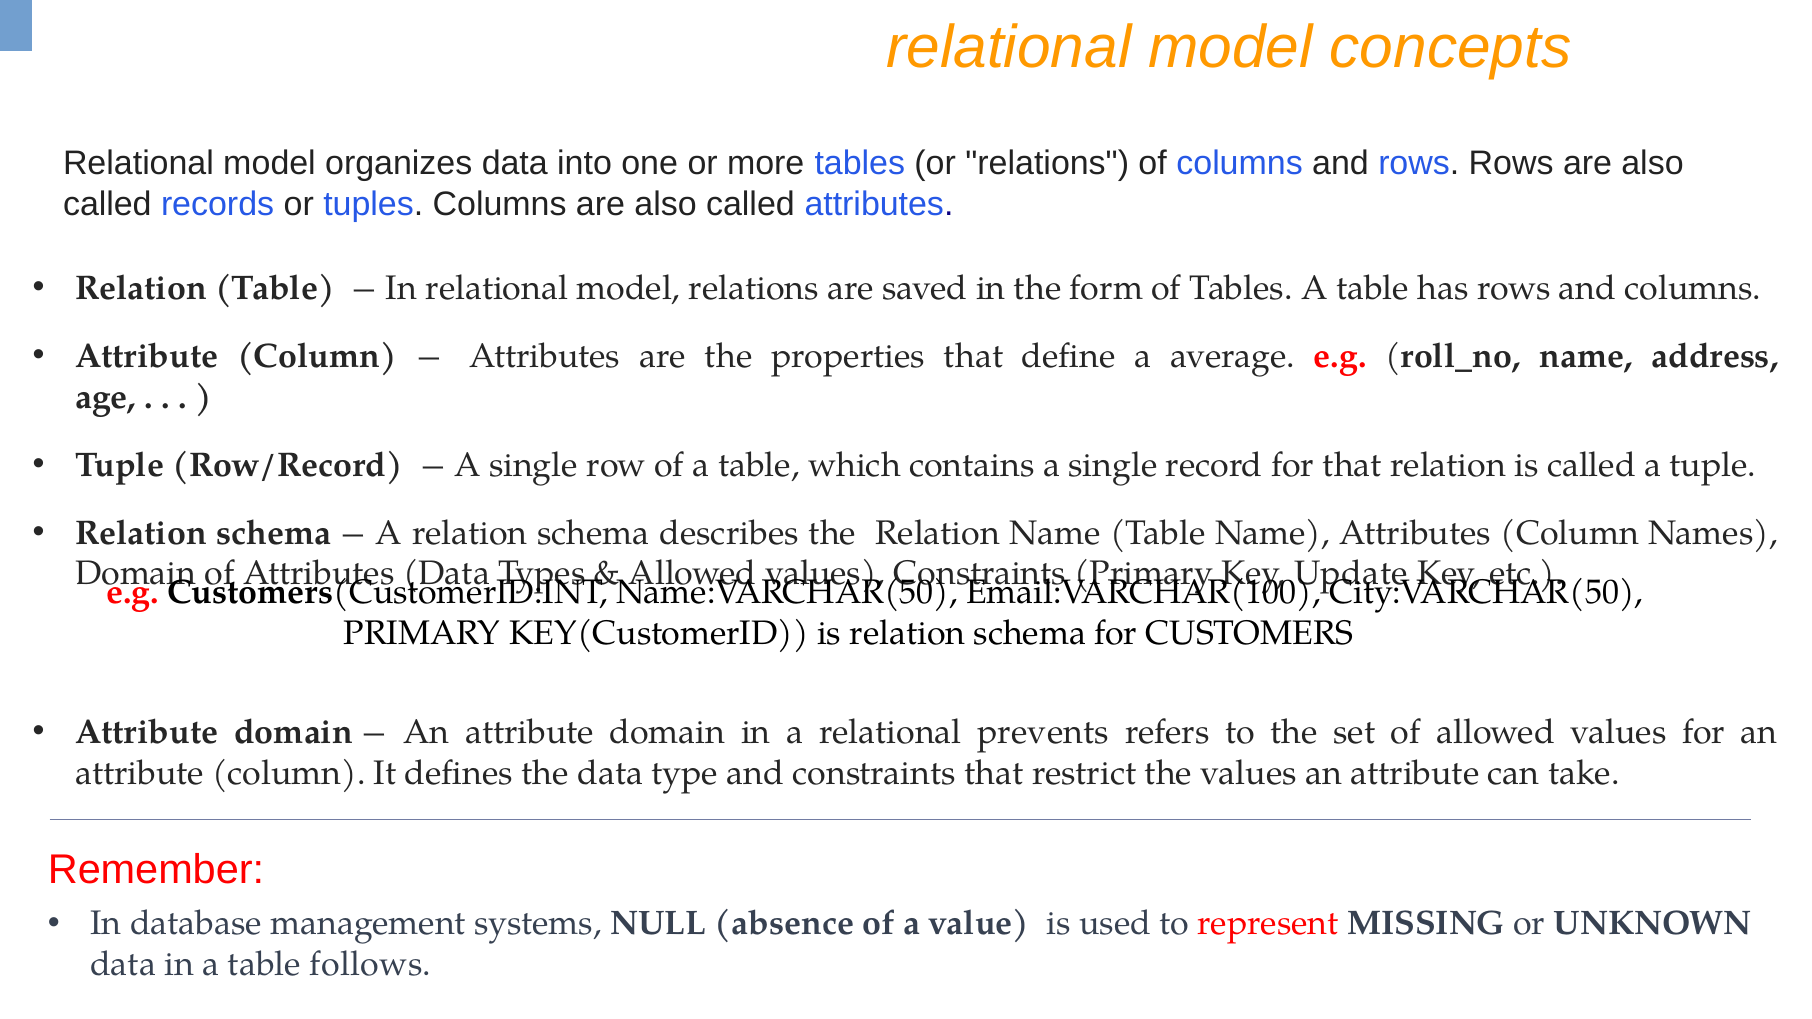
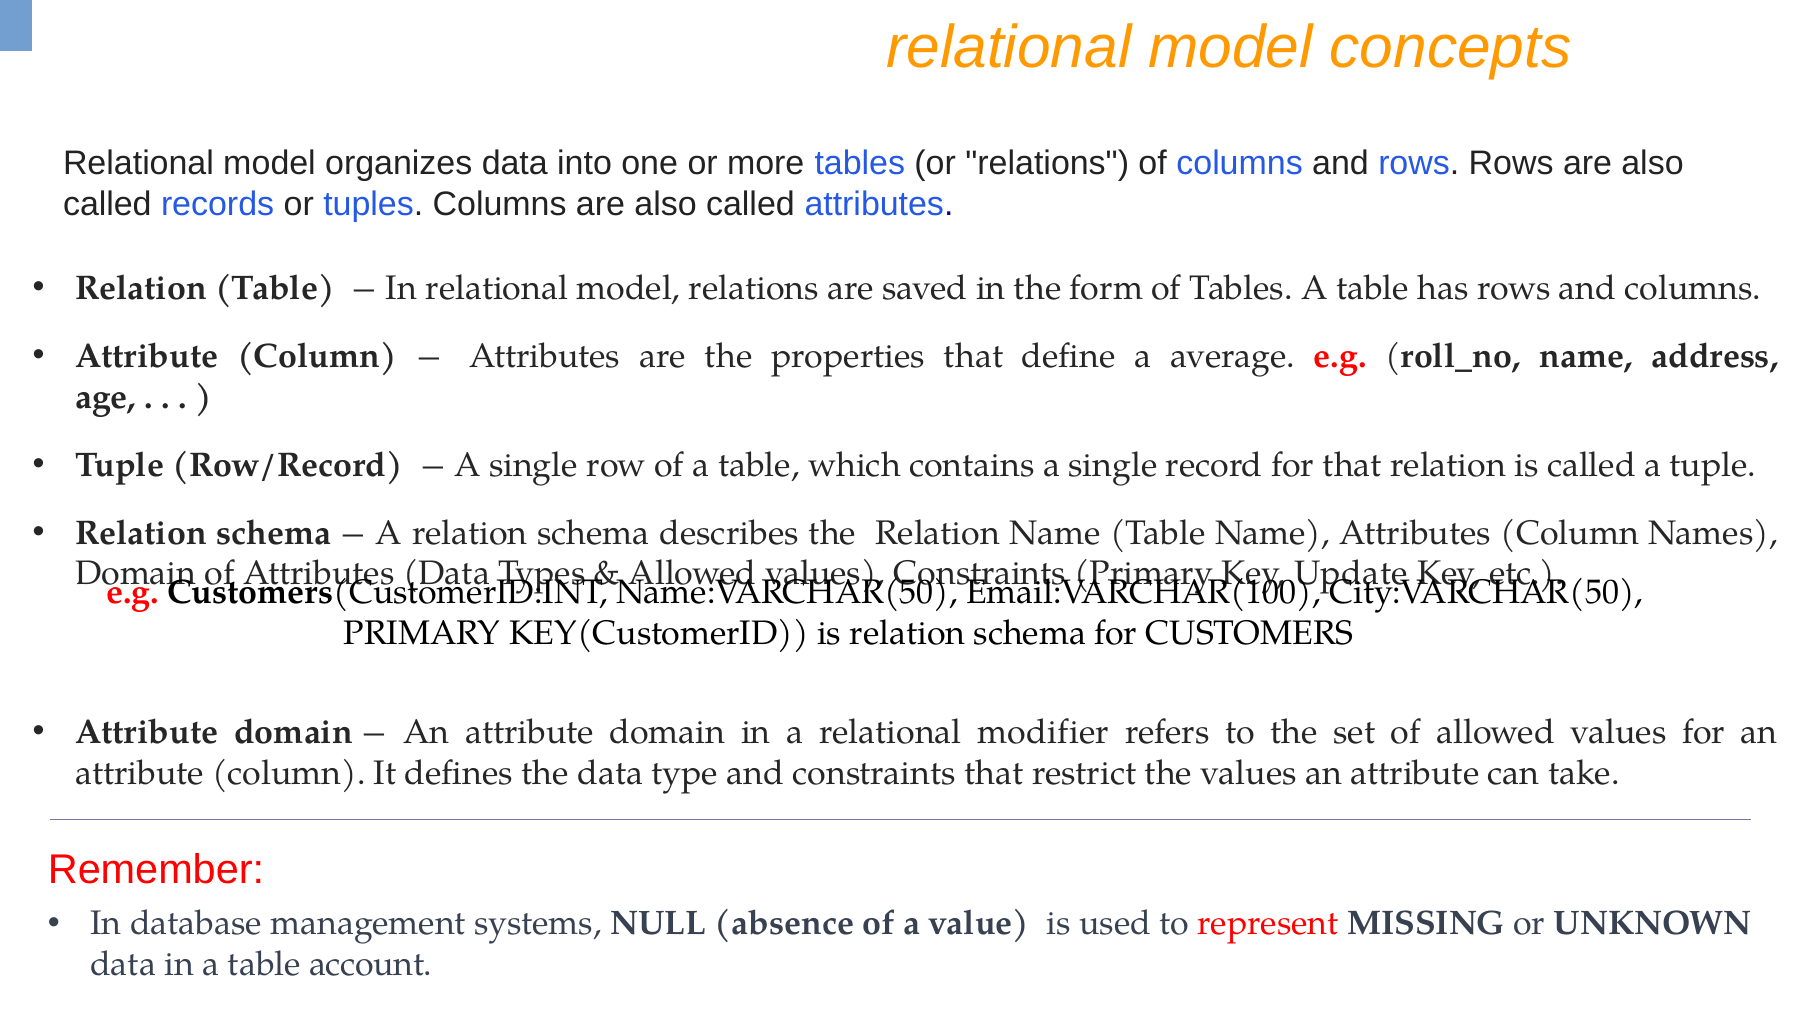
prevents: prevents -> modifier
follows: follows -> account
